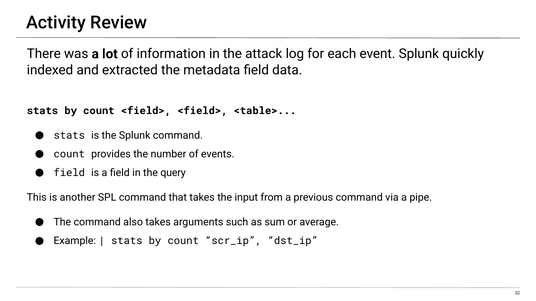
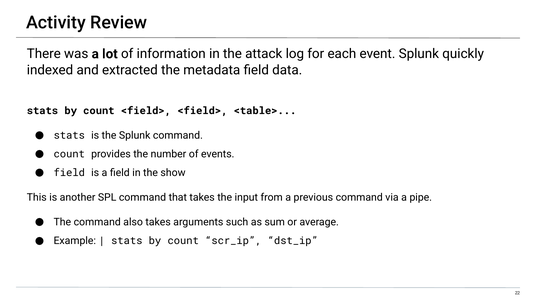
query: query -> show
